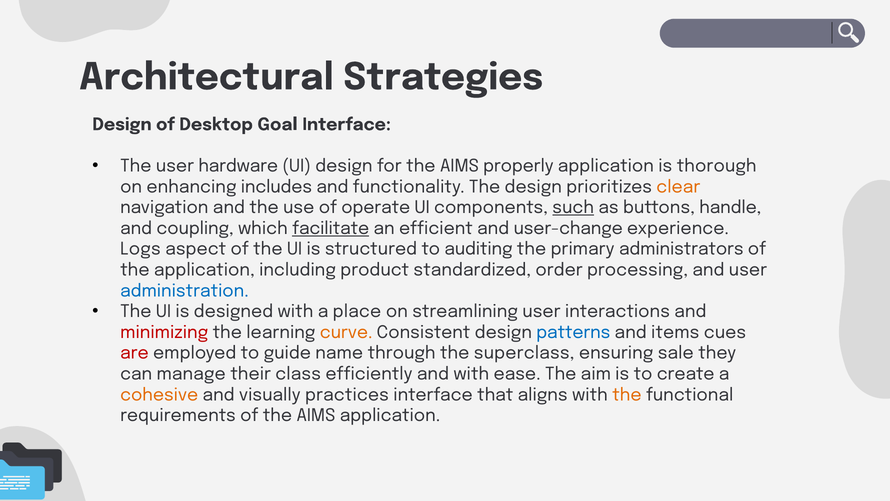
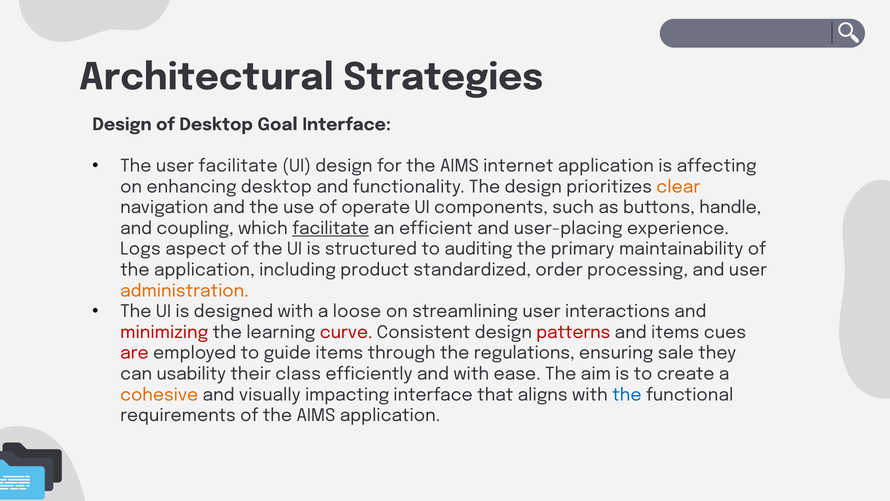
user hardware: hardware -> facilitate
properly: properly -> internet
thorough: thorough -> affecting
enhancing includes: includes -> desktop
such underline: present -> none
user-change: user-change -> user-placing
administrators: administrators -> maintainability
administration colour: blue -> orange
place: place -> loose
curve colour: orange -> red
patterns colour: blue -> red
guide name: name -> items
superclass: superclass -> regulations
manage: manage -> usability
practices: practices -> impacting
the at (627, 395) colour: orange -> blue
